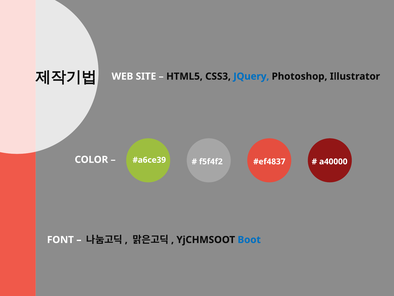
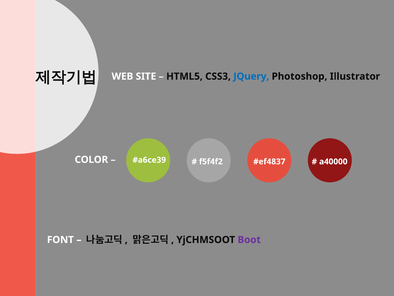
Boot colour: blue -> purple
